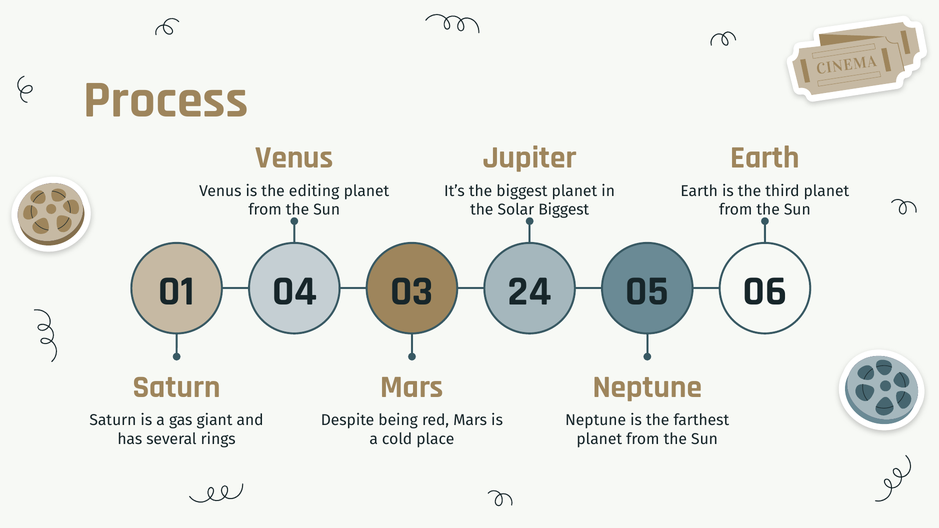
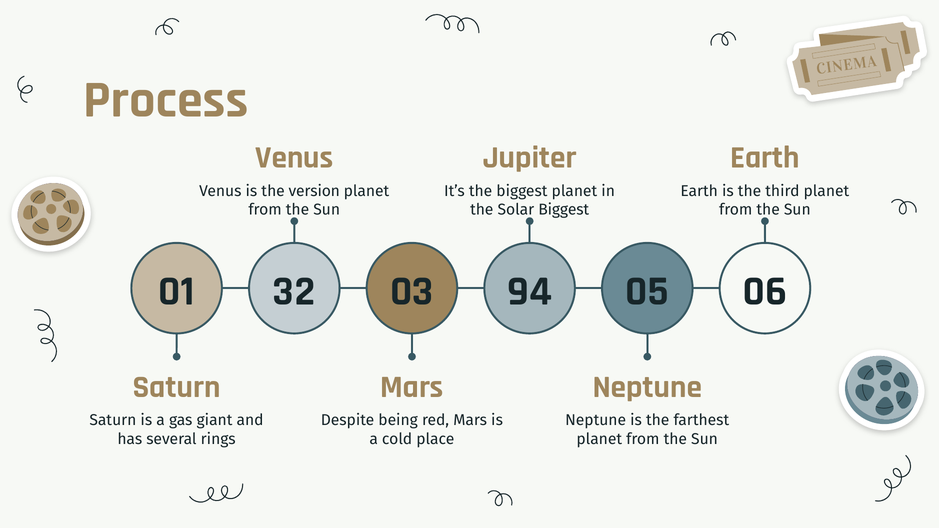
editing: editing -> version
04: 04 -> 32
24: 24 -> 94
